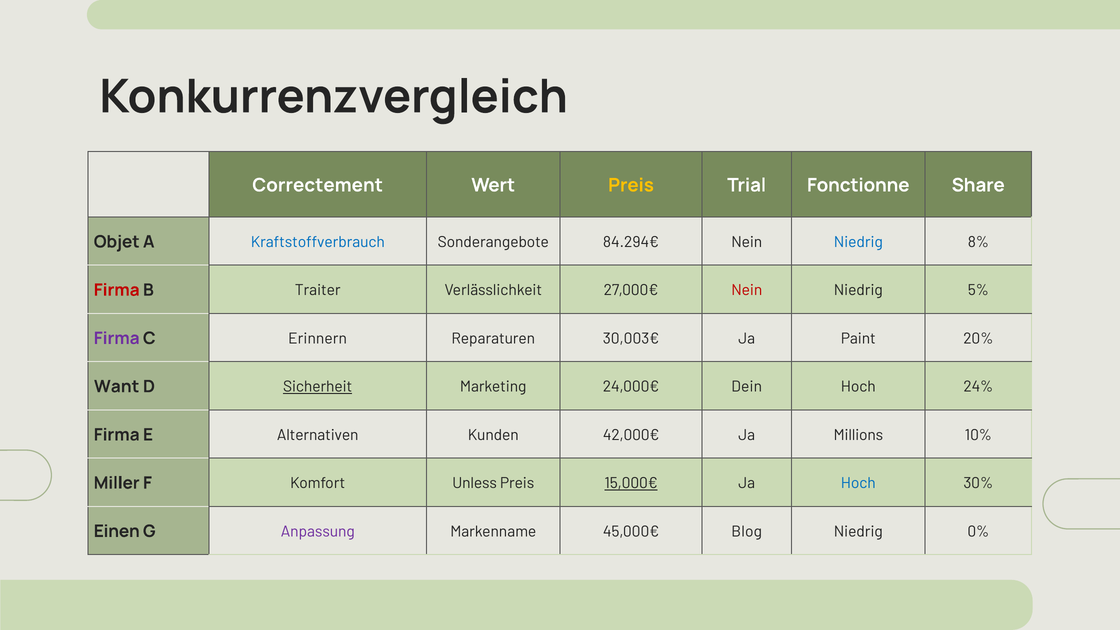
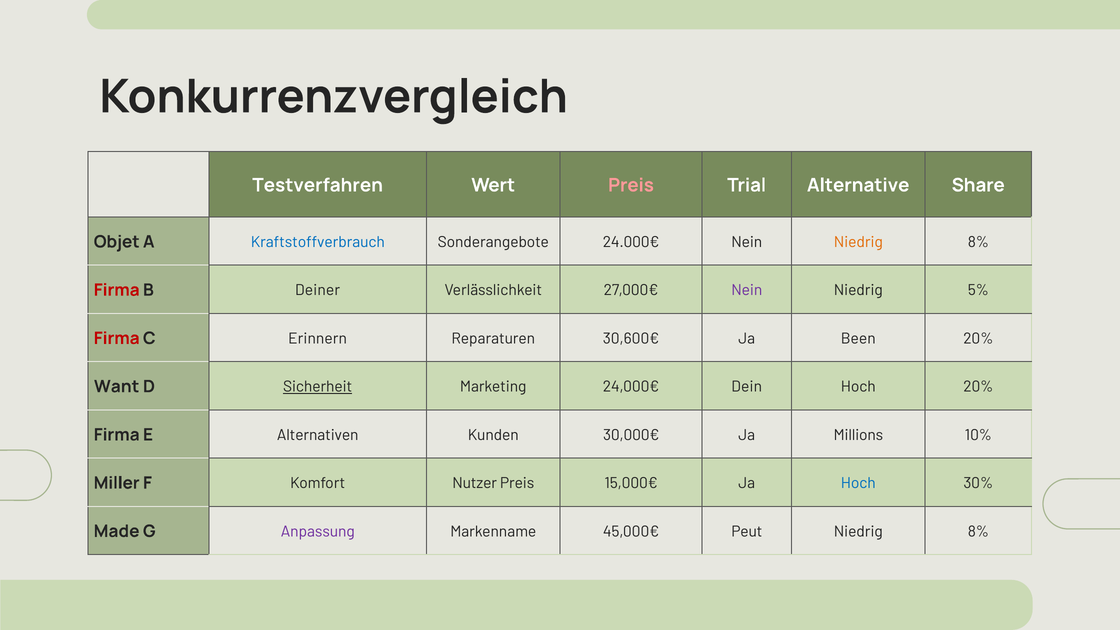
Correctement: Correctement -> Testverfahren
Preis at (631, 185) colour: yellow -> pink
Fonctionne: Fonctionne -> Alternative
84.294€: 84.294€ -> 24.000€
Niedrig at (858, 242) colour: blue -> orange
Traiter: Traiter -> Deiner
Nein at (747, 290) colour: red -> purple
Firma at (117, 338) colour: purple -> red
30,003€: 30,003€ -> 30,600€
Paint: Paint -> Been
Hoch 24%: 24% -> 20%
42,000€: 42,000€ -> 30,000€
Unless: Unless -> Nutzer
15,000€ underline: present -> none
Einen: Einen -> Made
Blog: Blog -> Peut
0% at (978, 531): 0% -> 8%
